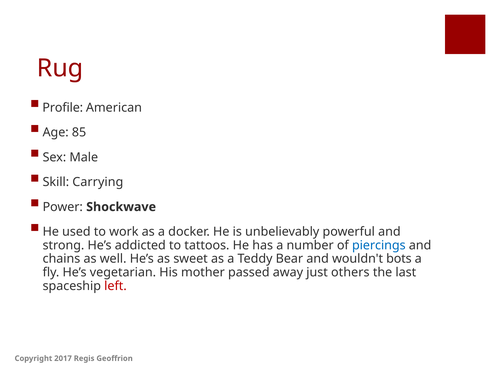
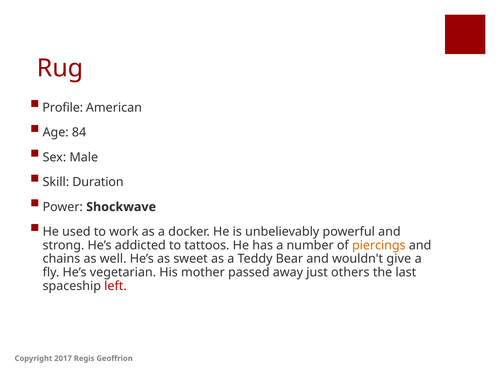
85: 85 -> 84
Carrying: Carrying -> Duration
piercings colour: blue -> orange
bots: bots -> give
